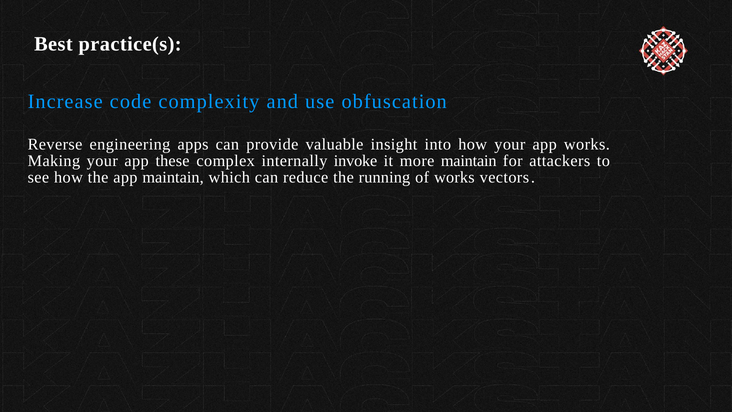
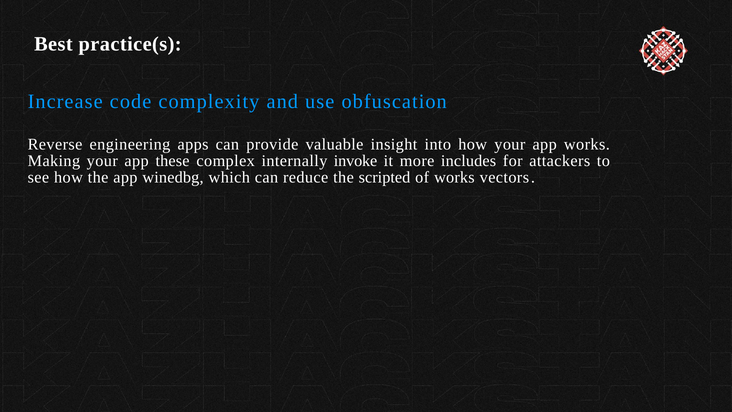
more maintain: maintain -> includes
app maintain: maintain -> winedbg
running: running -> scripted
